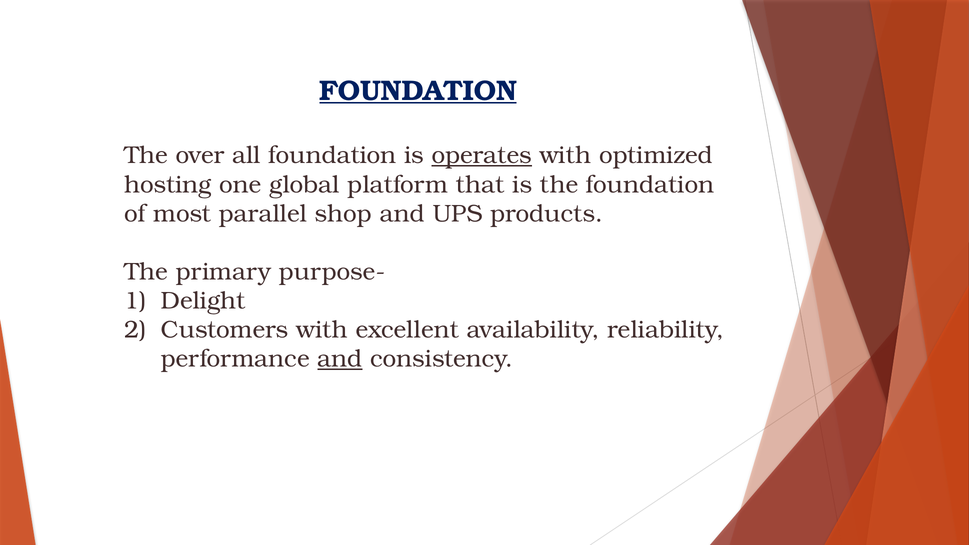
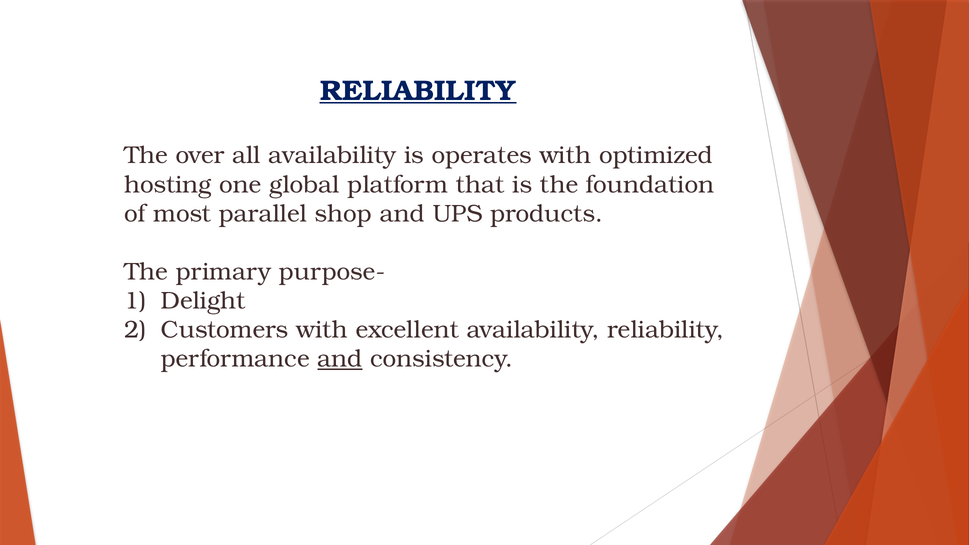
FOUNDATION at (418, 91): FOUNDATION -> RELIABILITY
all foundation: foundation -> availability
operates underline: present -> none
